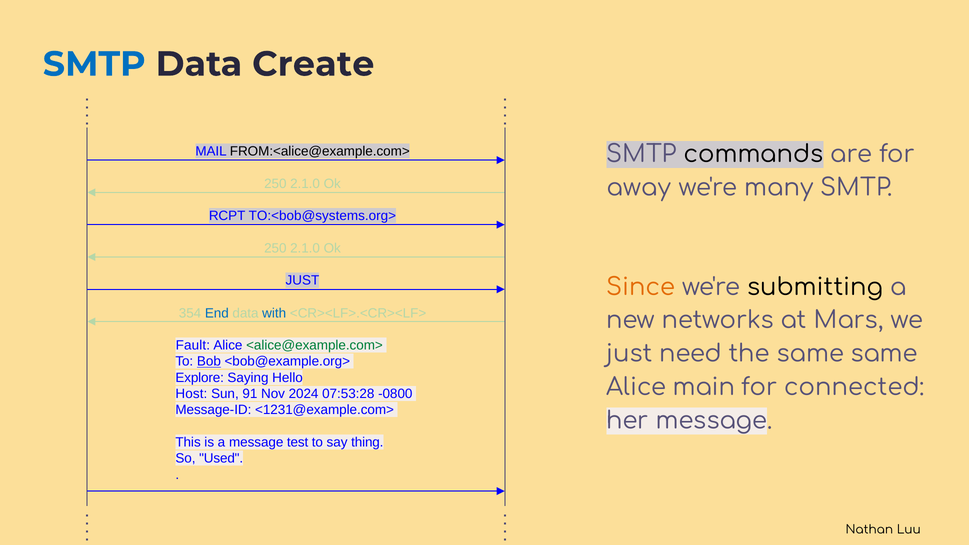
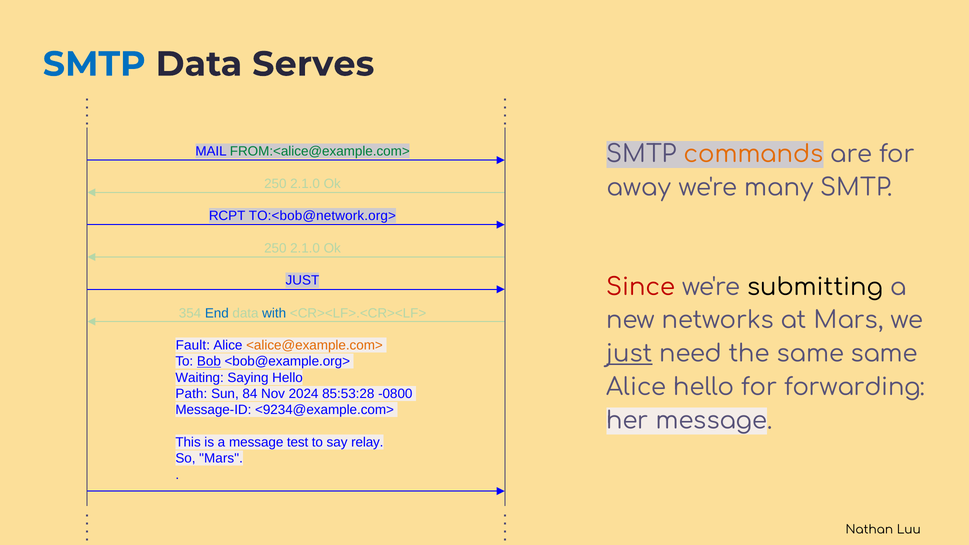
Create: Create -> Serves
FROM:<alice@example.com> colour: black -> green
commands colour: black -> orange
TO:<bob@systems.org>: TO:<bob@systems.org> -> TO:<bob@network.org>
Since colour: orange -> red
<alice@example.com> colour: green -> orange
just at (629, 354) underline: none -> present
Explore: Explore -> Waiting
Alice main: main -> hello
connected: connected -> forwarding
Host: Host -> Path
91: 91 -> 84
07:53:28: 07:53:28 -> 85:53:28
<1231@example.com>: <1231@example.com> -> <9234@example.com>
thing: thing -> relay
So Used: Used -> Mars
